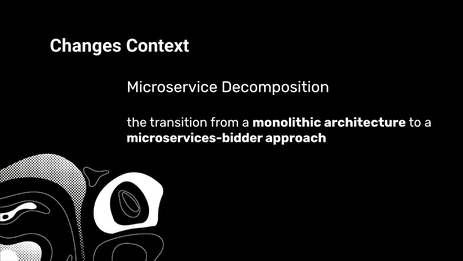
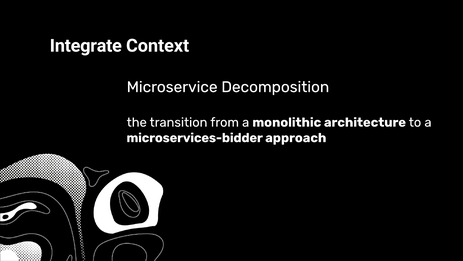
Changes: Changes -> Integrate
